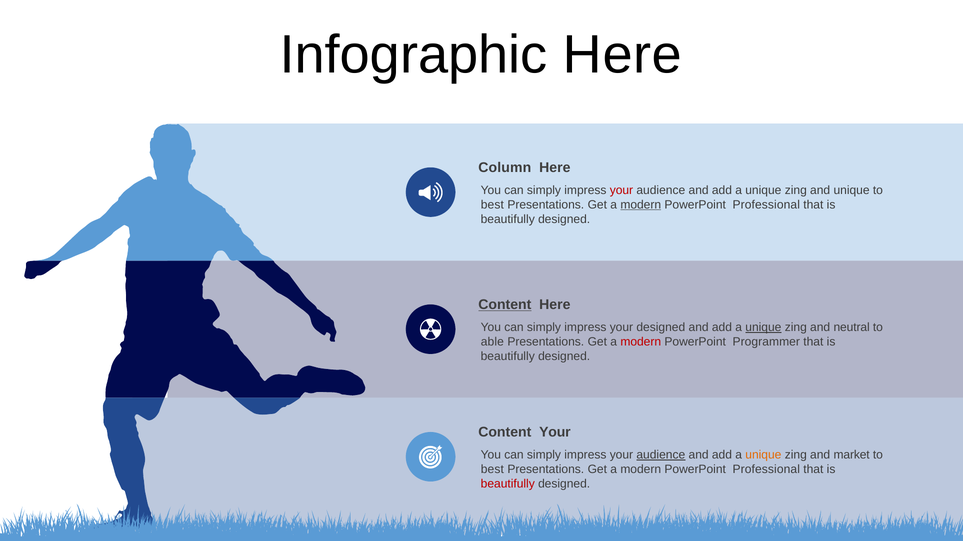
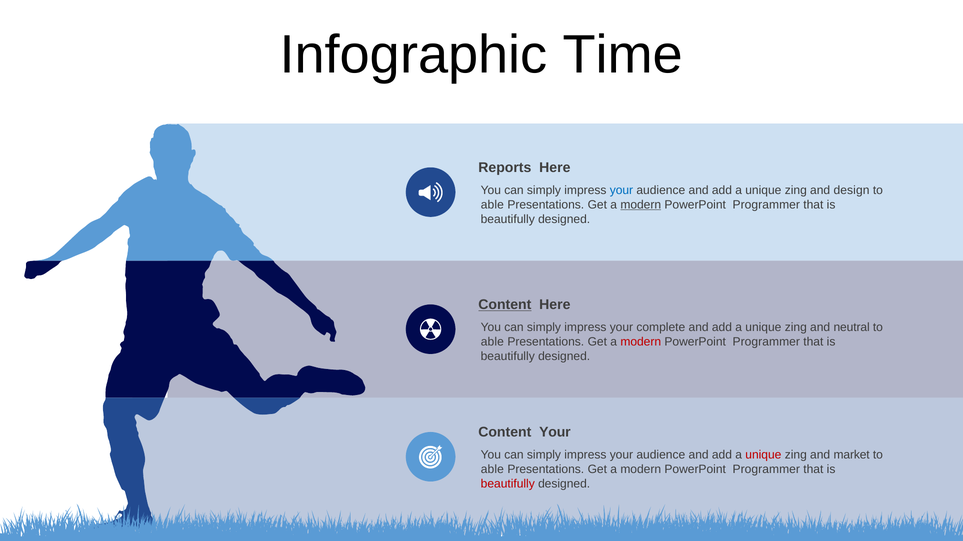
Infographic Here: Here -> Time
Column: Column -> Reports
your at (621, 190) colour: red -> blue
and unique: unique -> design
best at (492, 205): best -> able
Professional at (766, 205): Professional -> Programmer
your designed: designed -> complete
unique at (763, 328) underline: present -> none
audience at (661, 455) underline: present -> none
unique at (763, 455) colour: orange -> red
best at (492, 470): best -> able
Professional at (766, 470): Professional -> Programmer
